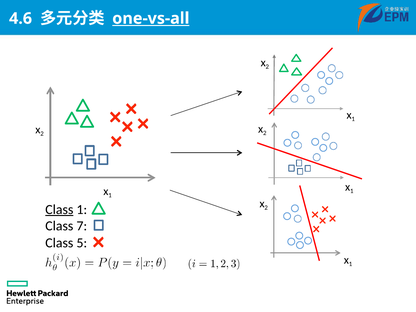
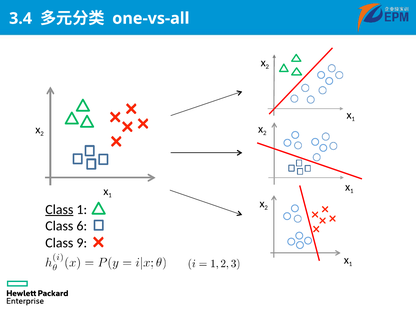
4.6: 4.6 -> 3.4
one-vs-all underline: present -> none
7: 7 -> 6
5: 5 -> 9
